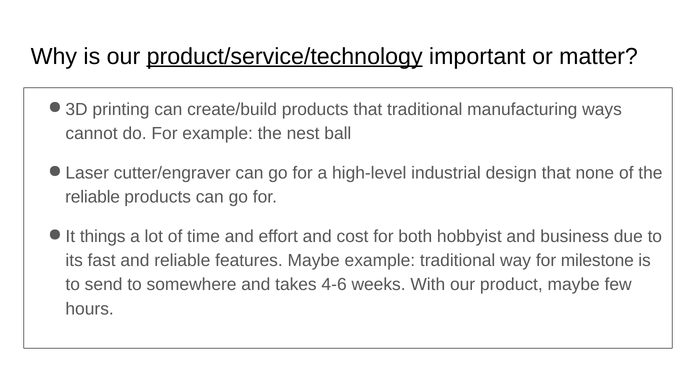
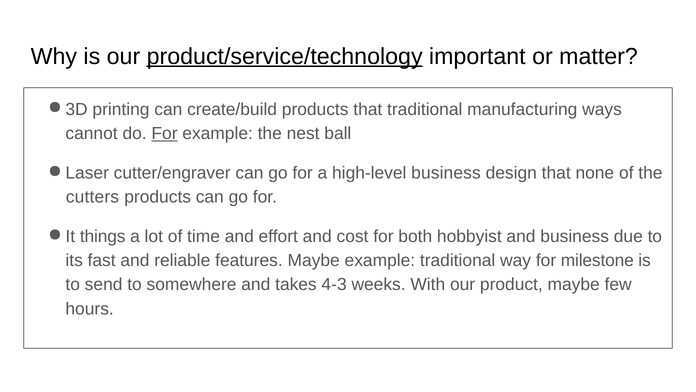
For at (165, 133) underline: none -> present
high-level industrial: industrial -> business
reliable at (93, 197): reliable -> cutters
4-6: 4-6 -> 4-3
